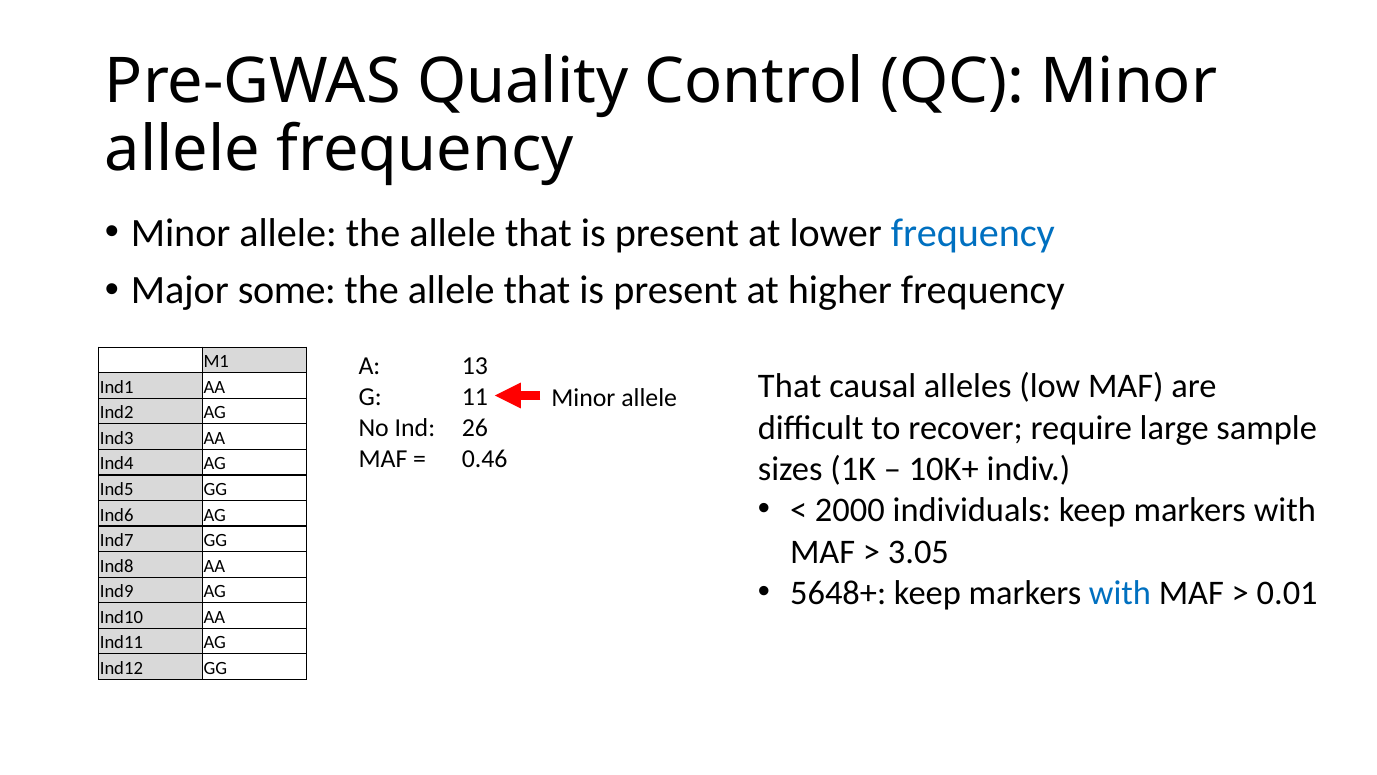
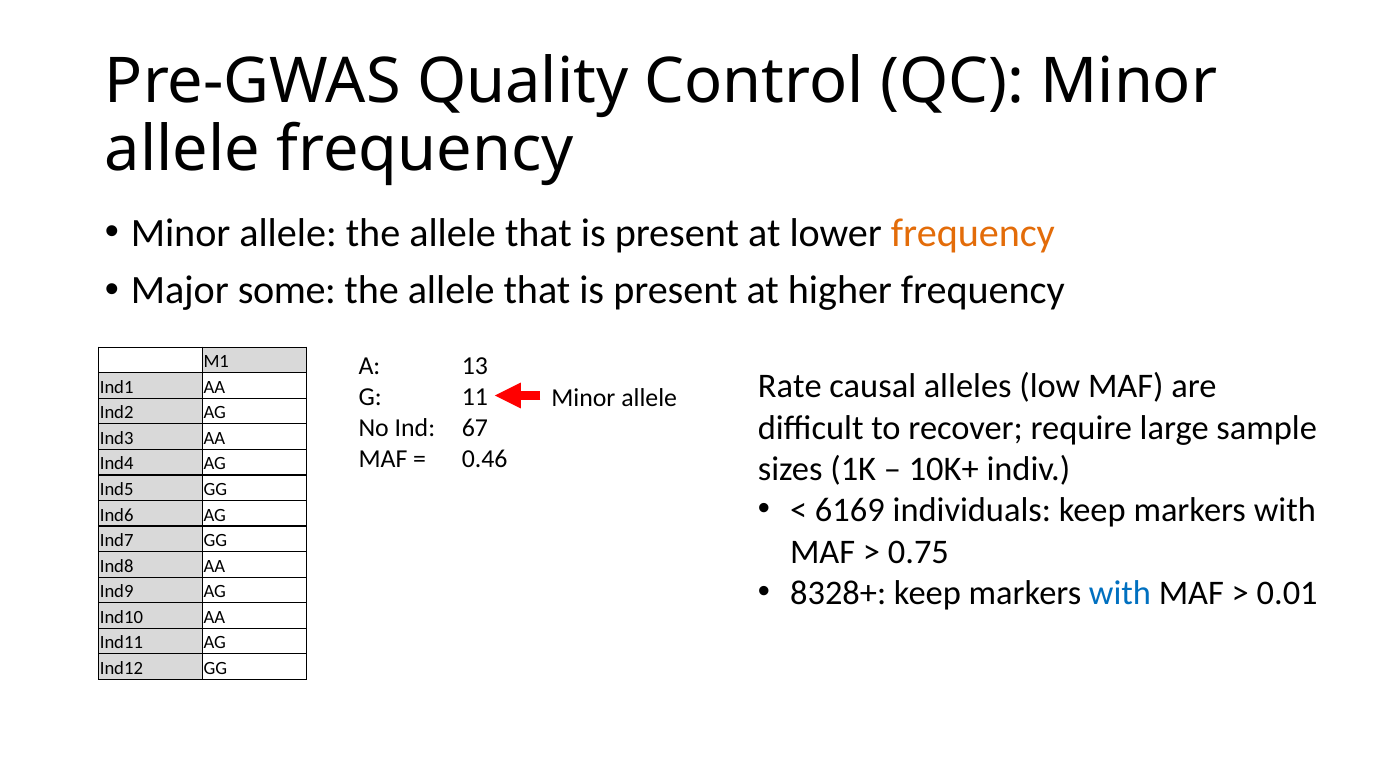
frequency at (973, 233) colour: blue -> orange
Minor allele That: That -> Rate
26: 26 -> 67
2000: 2000 -> 6169
3.05: 3.05 -> 0.75
5648+: 5648+ -> 8328+
